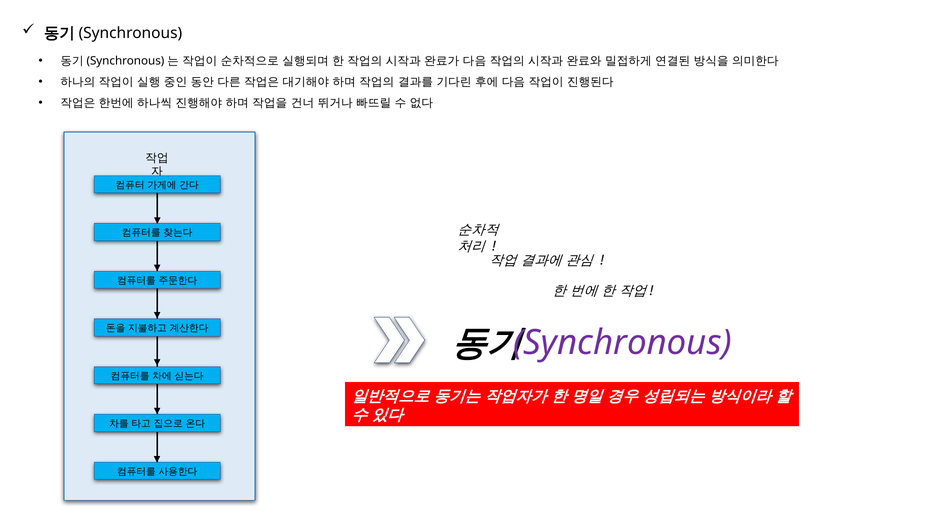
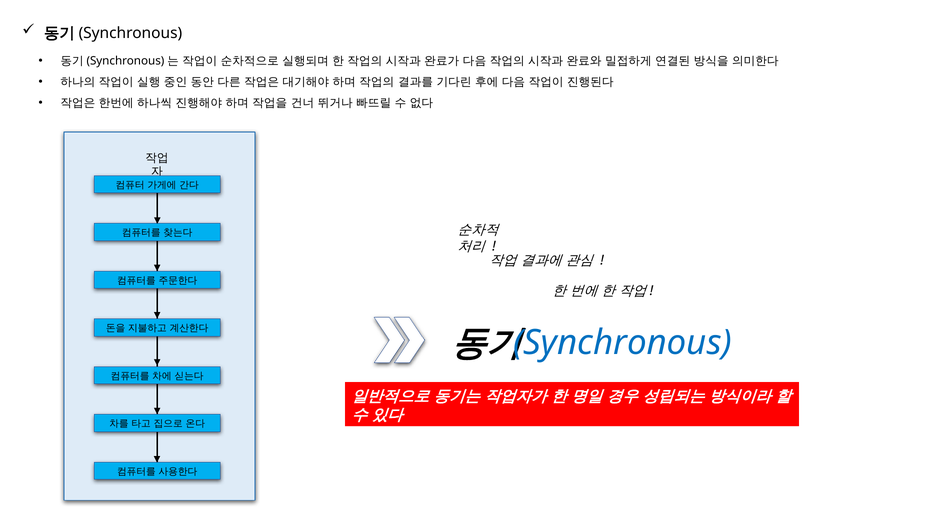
Synchronous colour: purple -> blue
